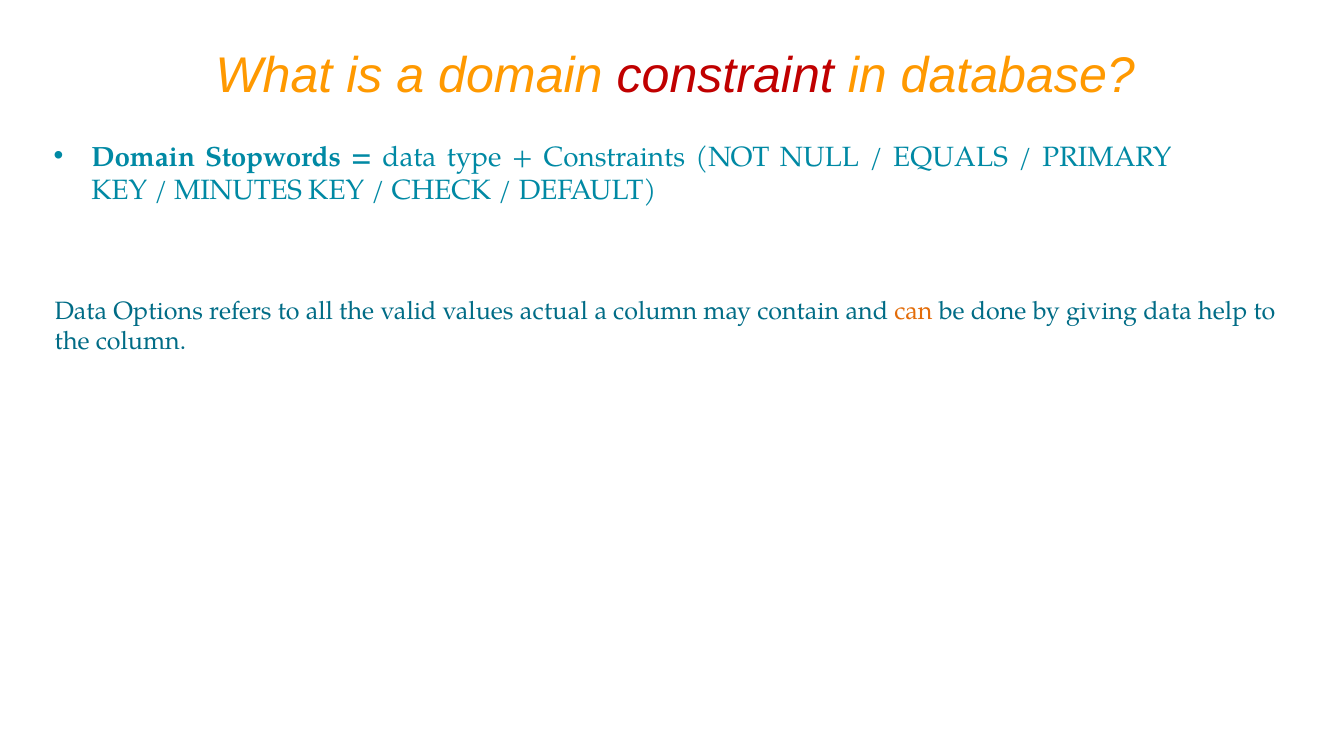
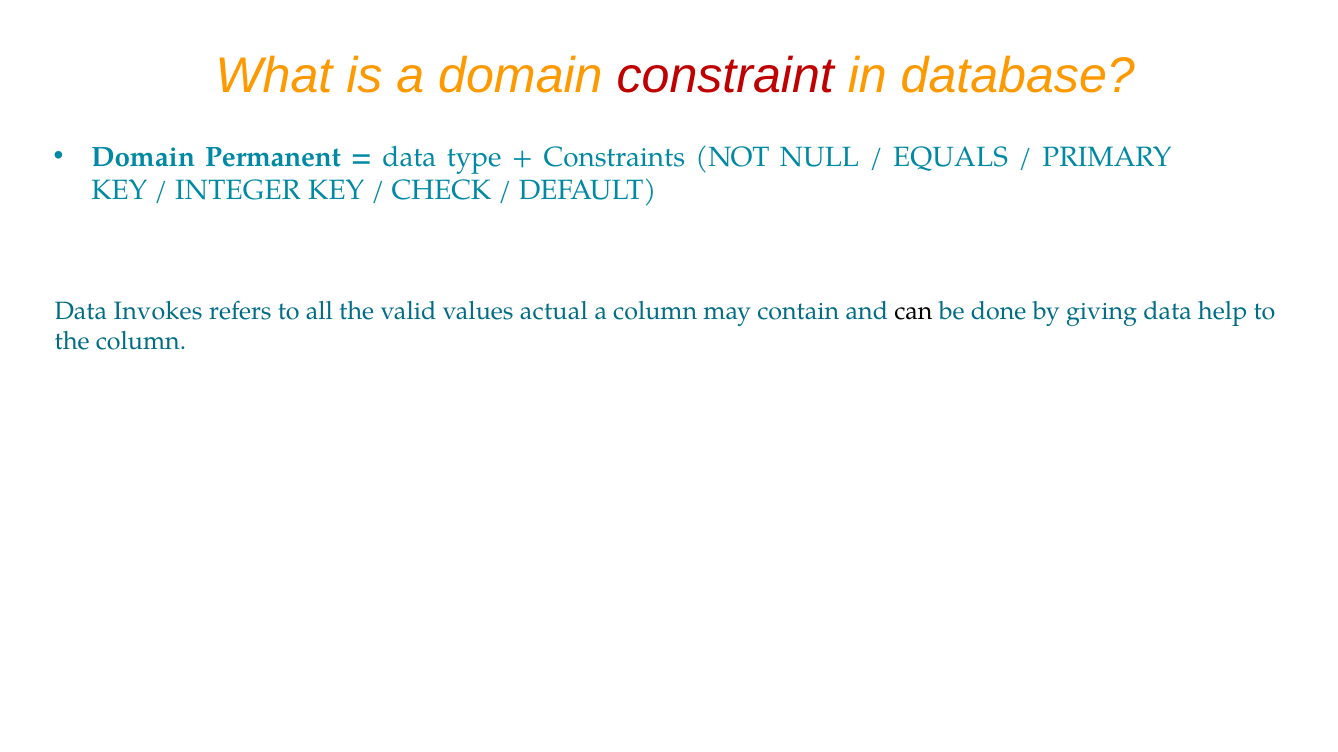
Stopwords: Stopwords -> Permanent
MINUTES: MINUTES -> INTEGER
Options: Options -> Invokes
can colour: orange -> black
